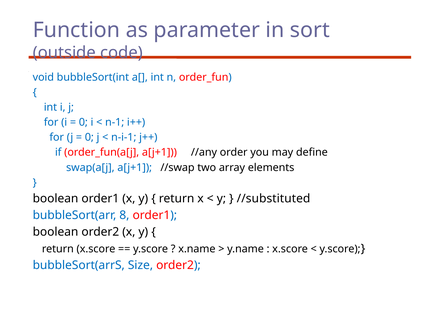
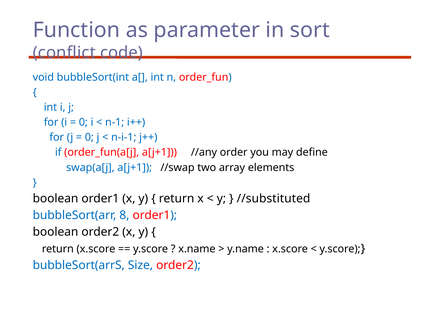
outside: outside -> conflict
